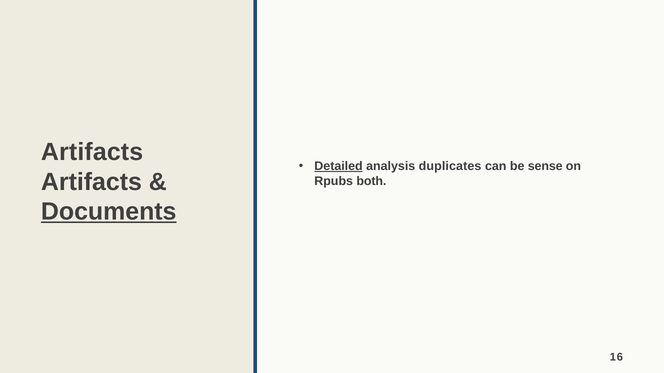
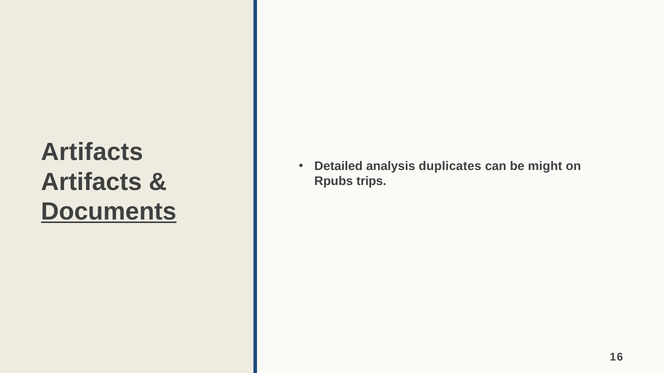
Detailed underline: present -> none
sense: sense -> might
both: both -> trips
